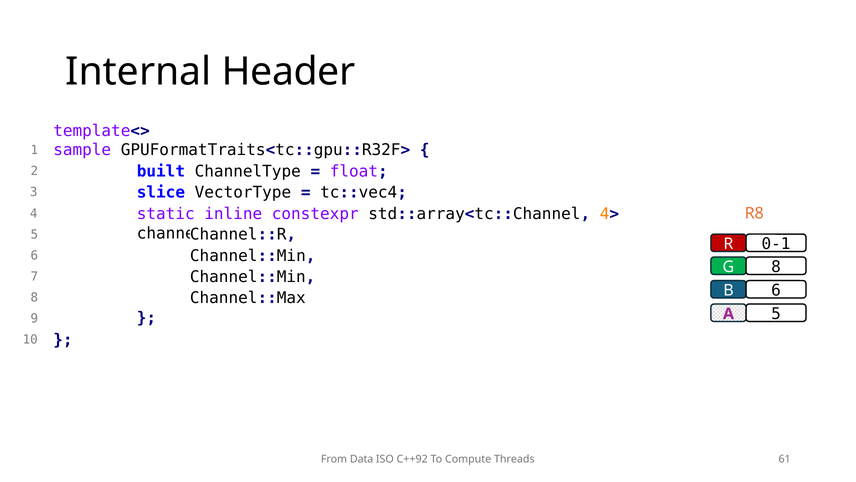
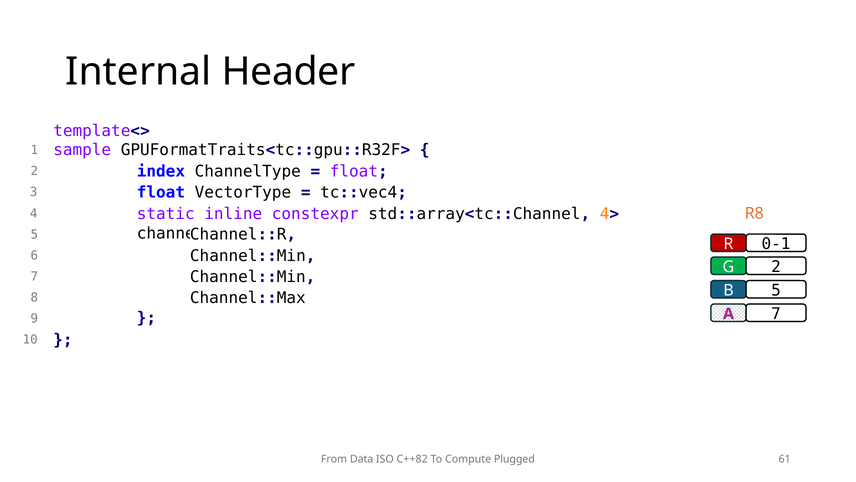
built: built -> index
slice at (161, 192): slice -> float
G 8: 8 -> 2
B 6: 6 -> 5
A 5: 5 -> 7
C++92: C++92 -> C++82
Threads: Threads -> Plugged
